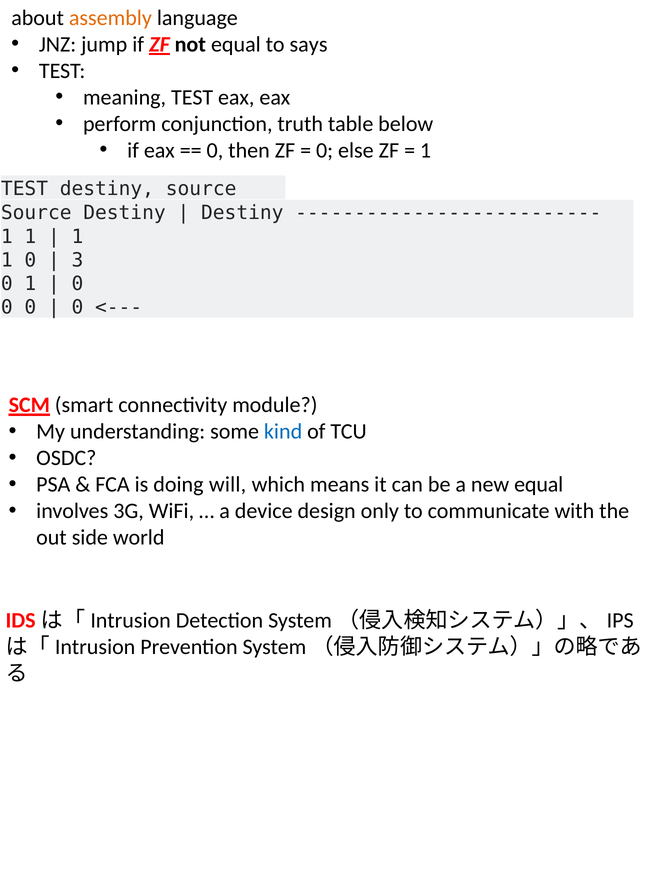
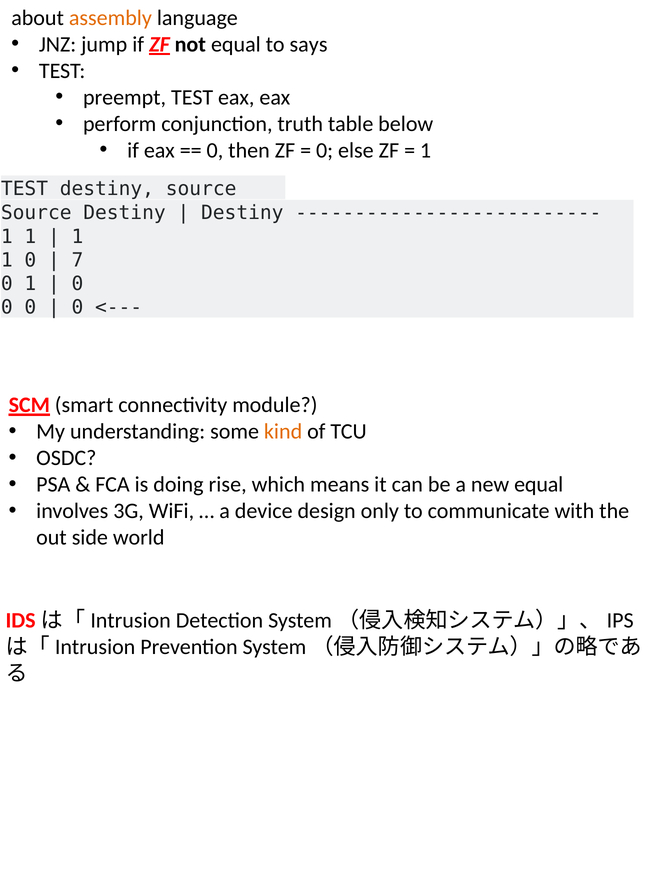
meaning: meaning -> preempt
3: 3 -> 7
kind colour: blue -> orange
will: will -> rise
